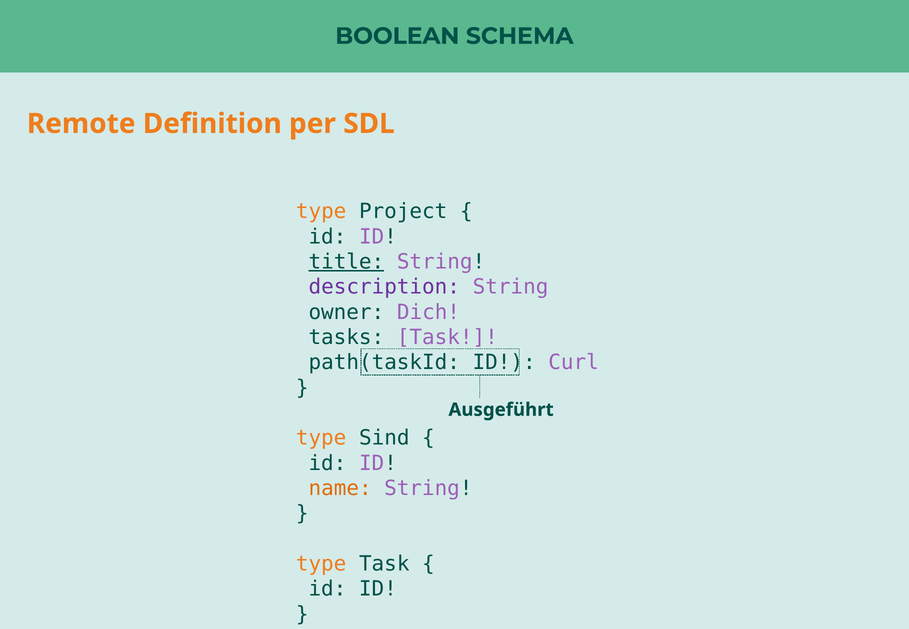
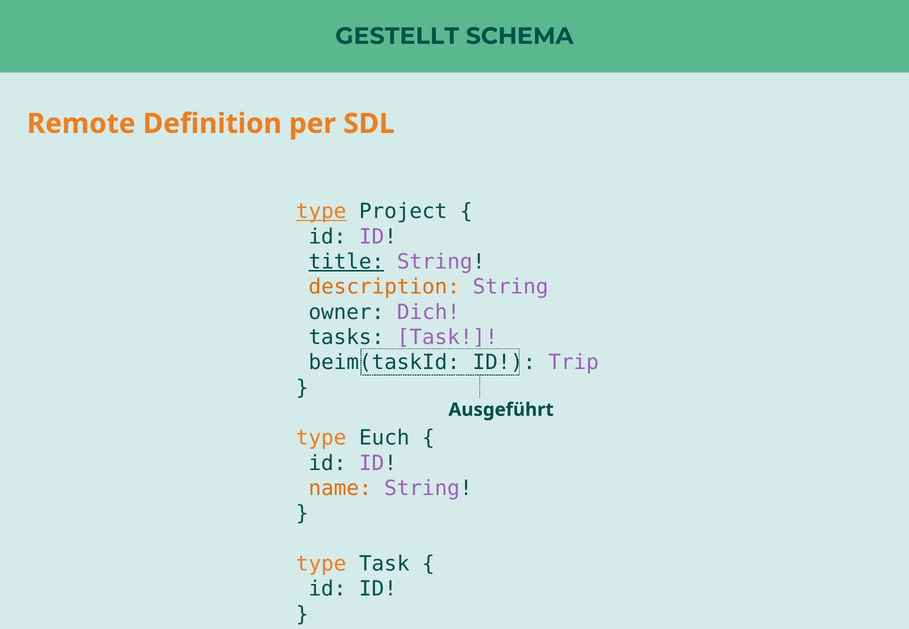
BOOLEAN: BOOLEAN -> GESTELLT
type at (321, 212) underline: none -> present
description colour: purple -> orange
path(taskId: path(taskId -> beim(taskId
Curl: Curl -> Trip
Sind: Sind -> Euch
